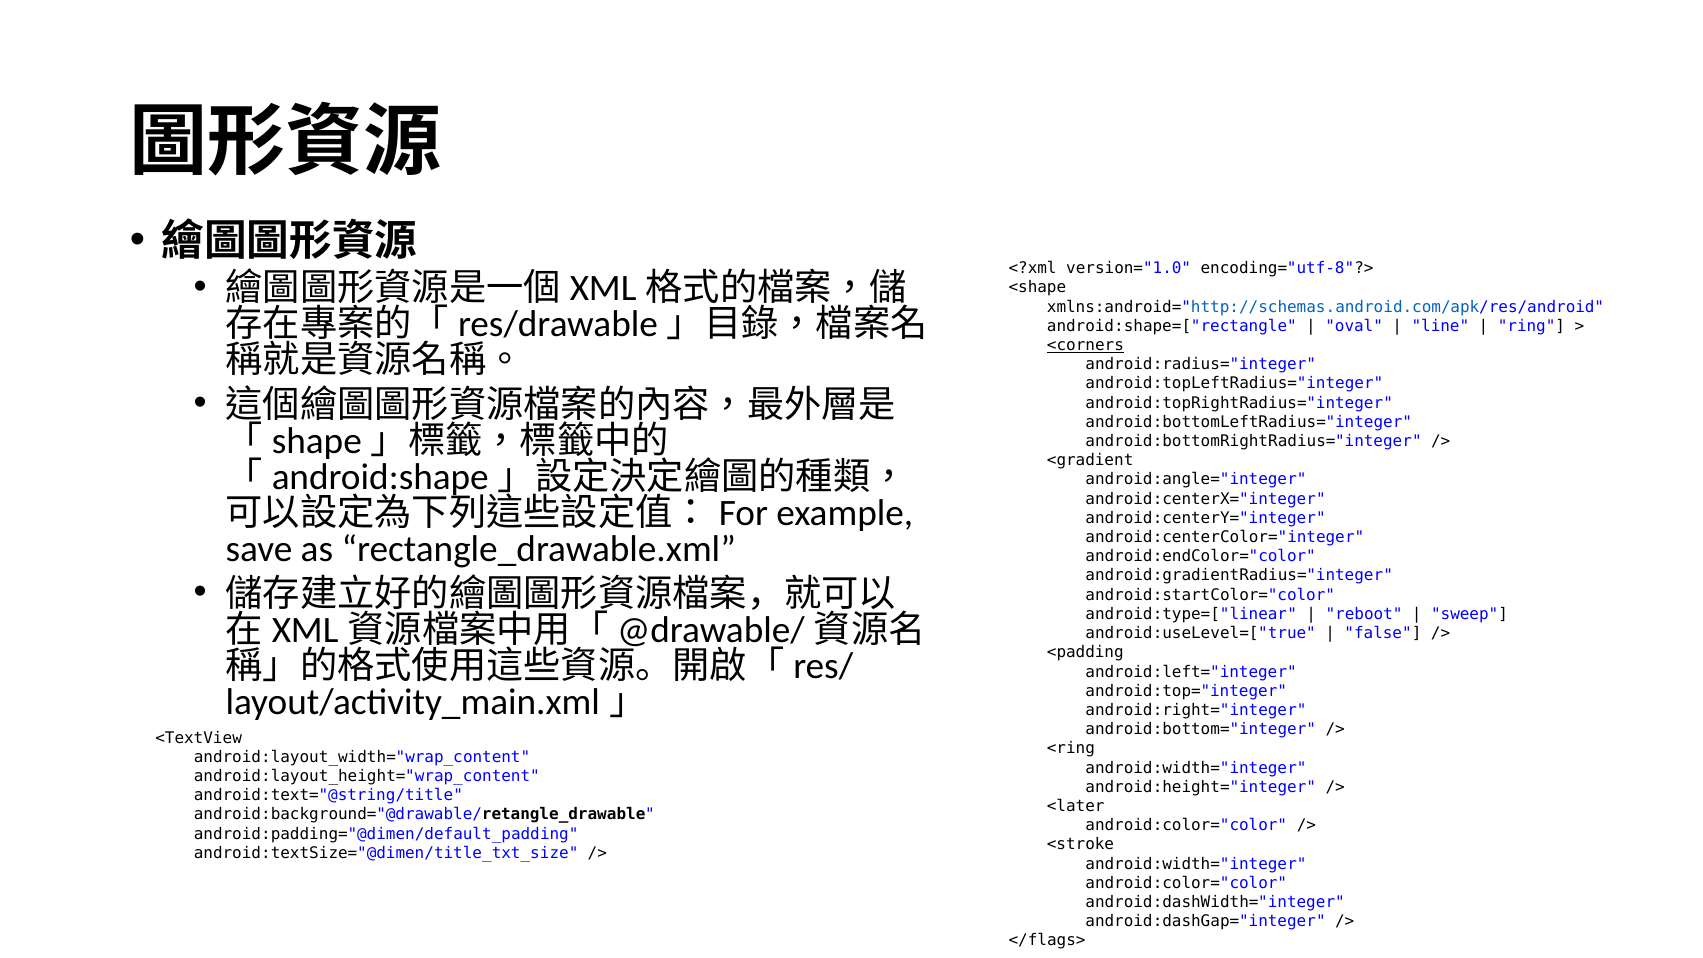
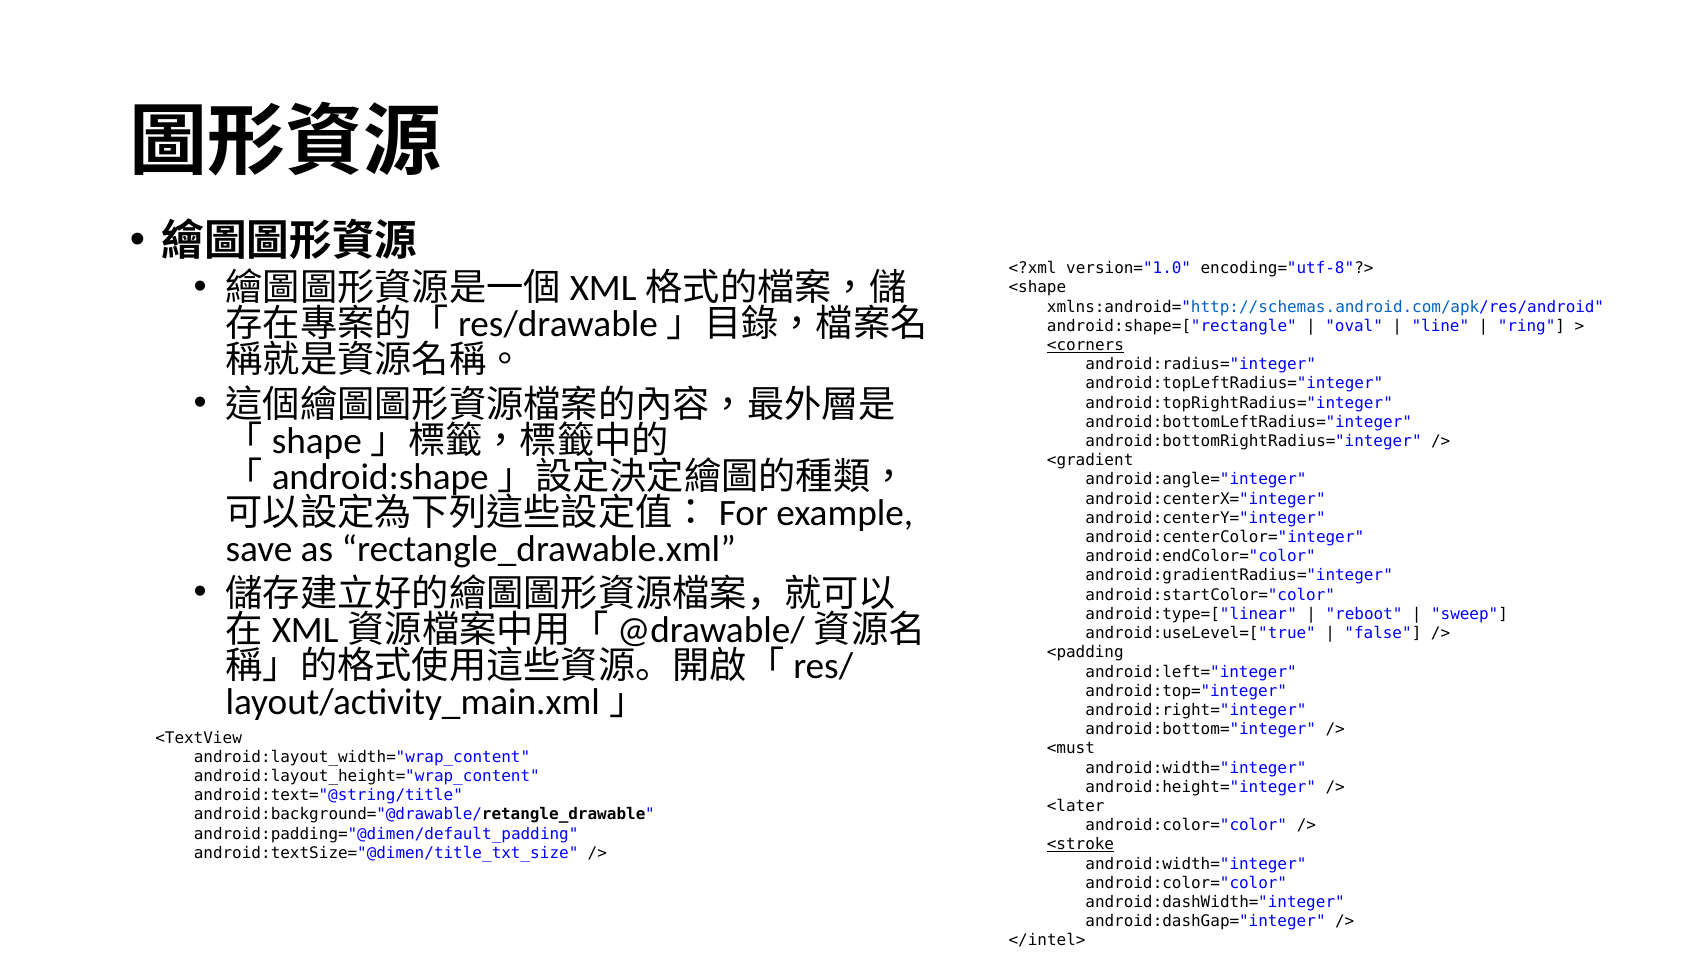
<ring: <ring -> <must
<stroke underline: none -> present
</flags>: </flags> -> </intel>
